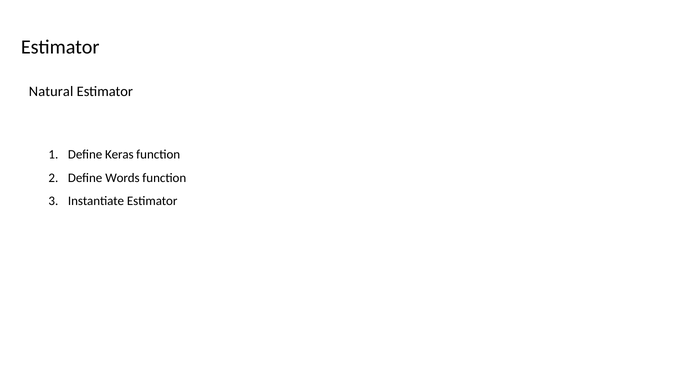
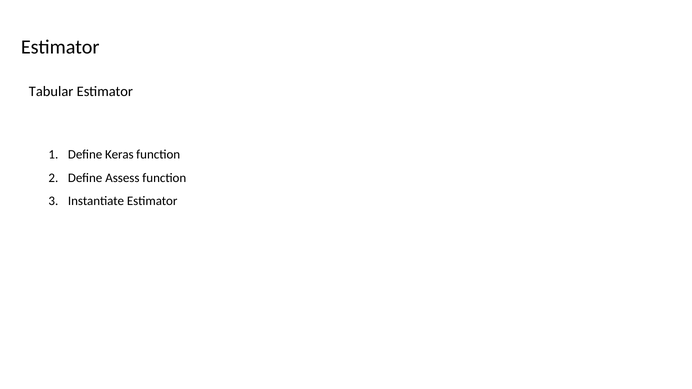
Natural: Natural -> Tabular
Words: Words -> Assess
